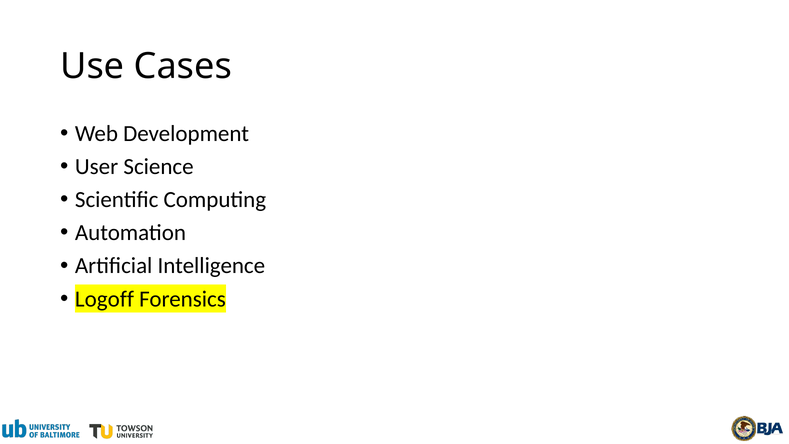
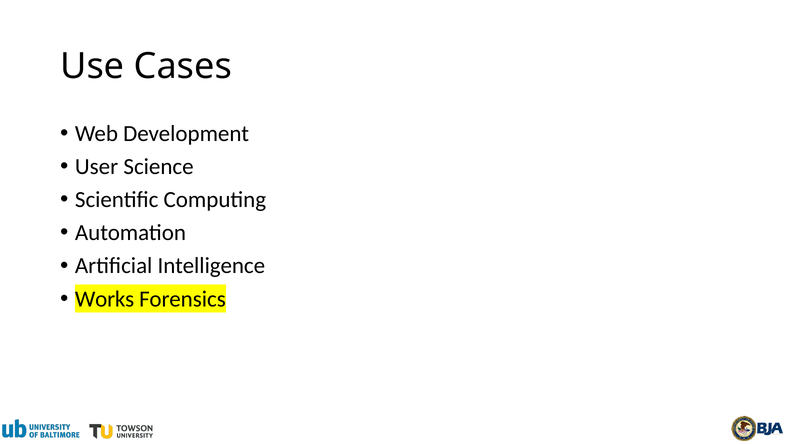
Logoff: Logoff -> Works
